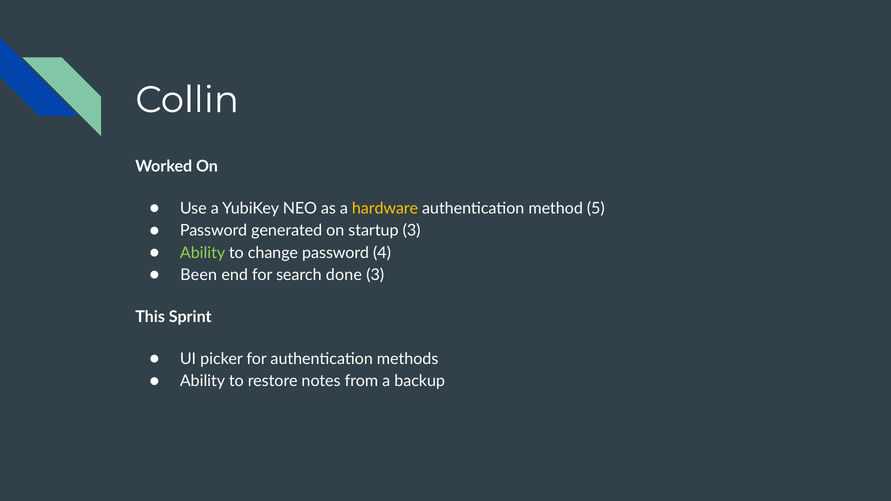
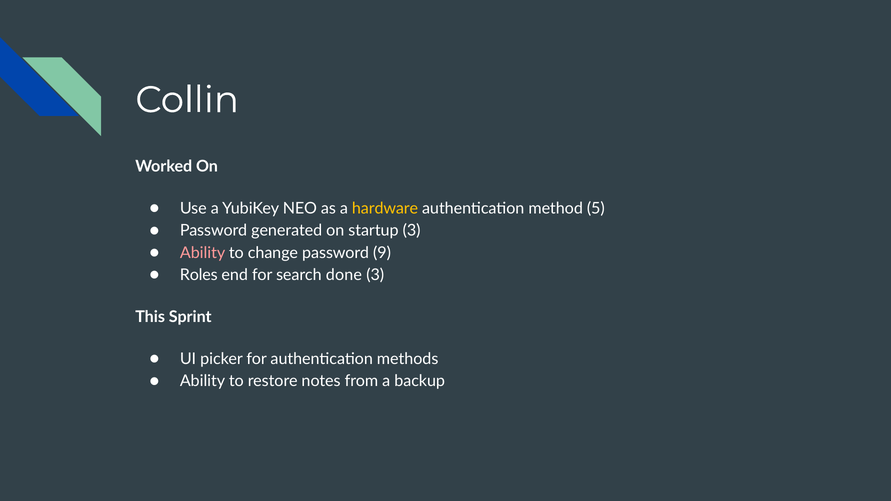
Ability at (203, 253) colour: light green -> pink
4: 4 -> 9
Been: Been -> Roles
